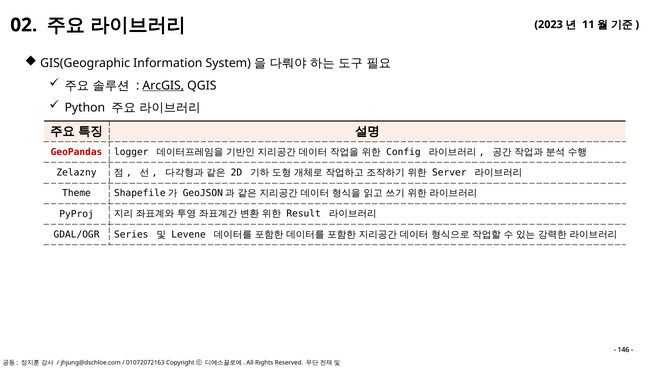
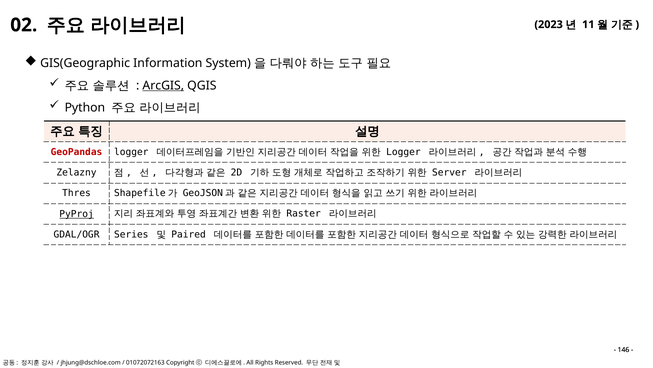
Config at (403, 152): Config -> Logger
Theme: Theme -> Thres
PyProj underline: none -> present
Result: Result -> Raster
Levene: Levene -> Paired
